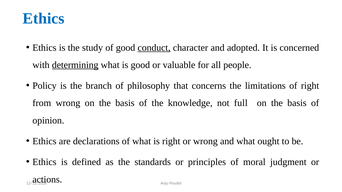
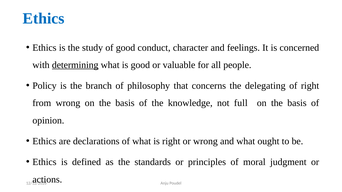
conduct underline: present -> none
adopted: adopted -> feelings
limitations: limitations -> delegating
